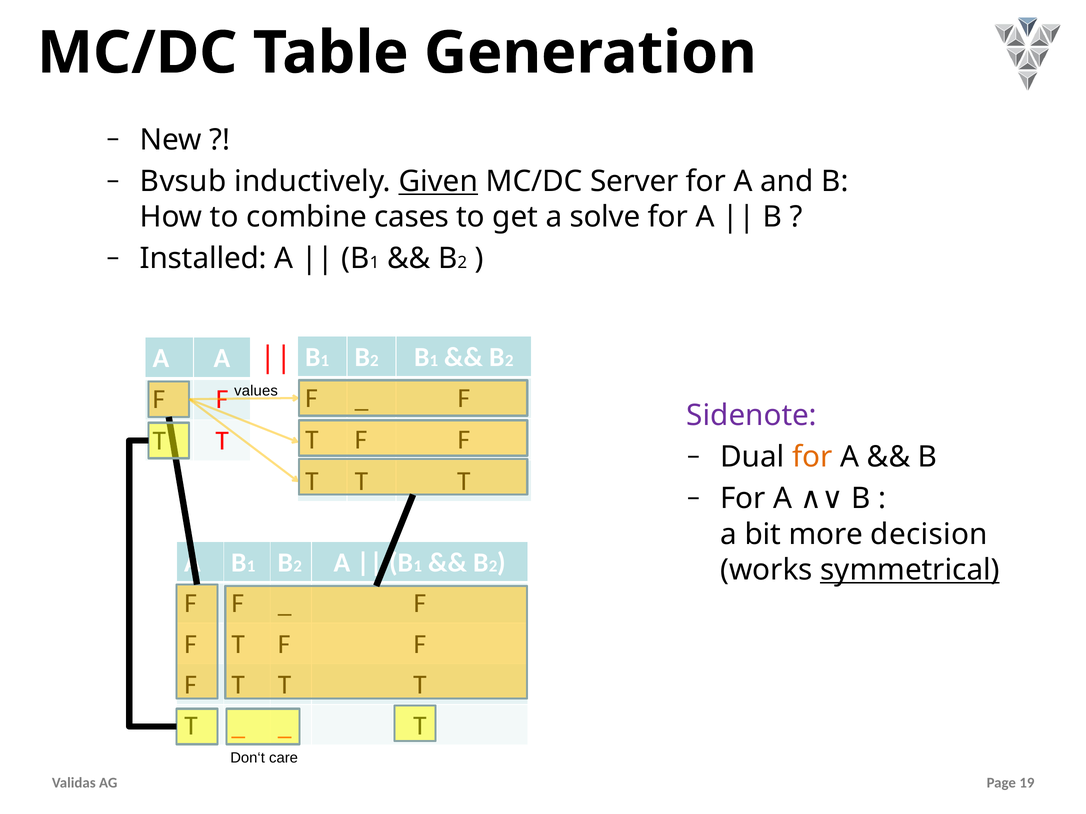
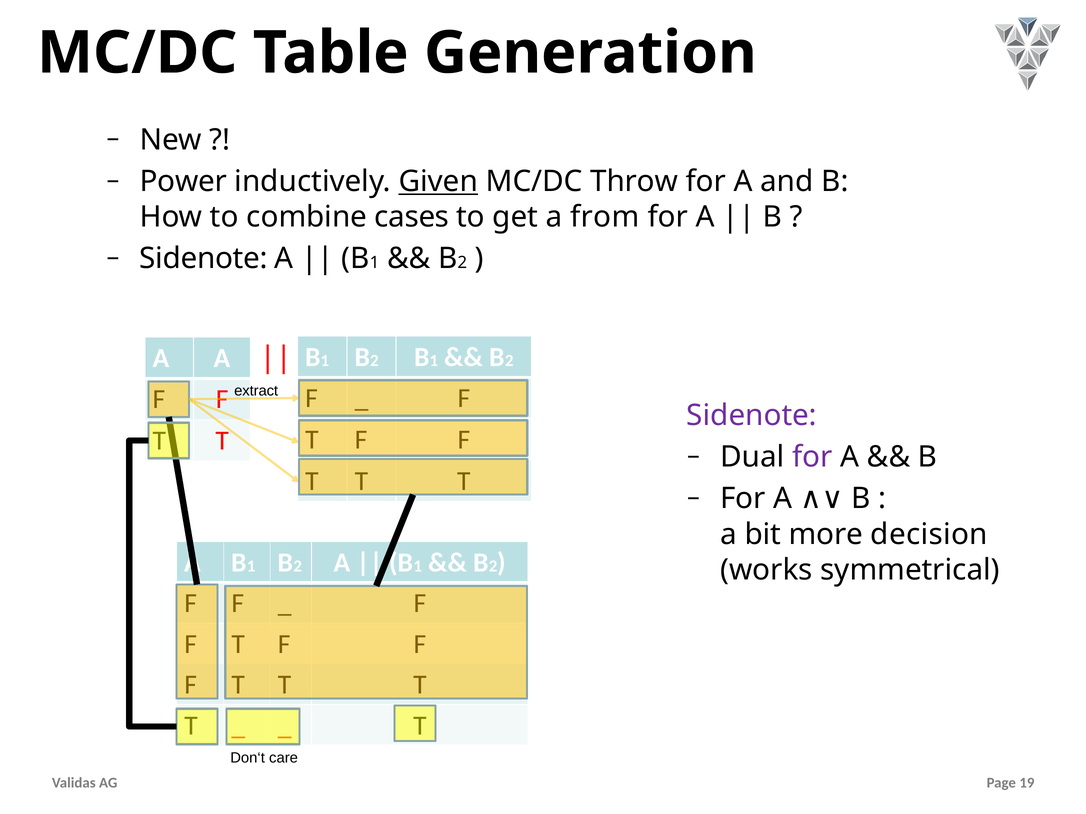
Bvsub: Bvsub -> Power
Server: Server -> Throw
solve: solve -> from
Installed at (203, 259): Installed -> Sidenote
values: values -> extract
for at (812, 457) colour: orange -> purple
symmetrical underline: present -> none
